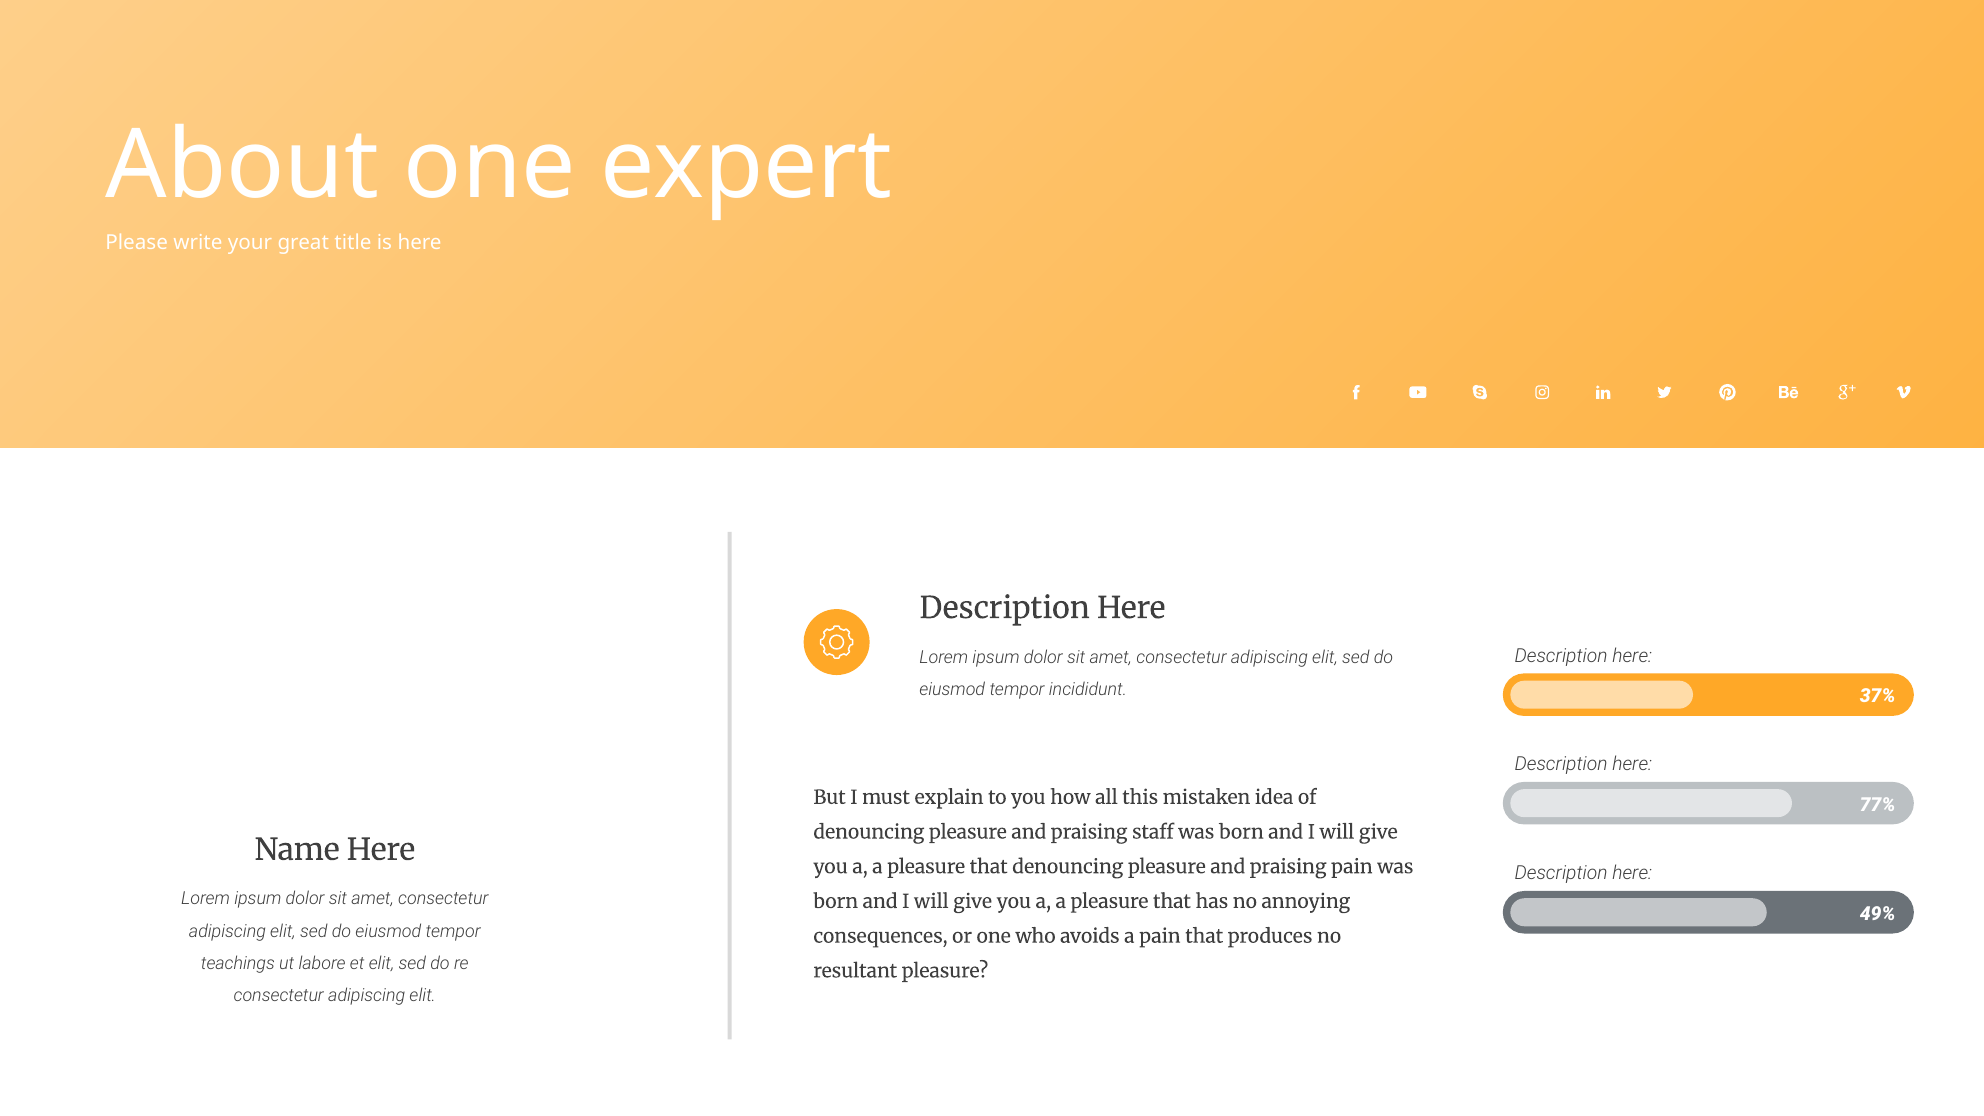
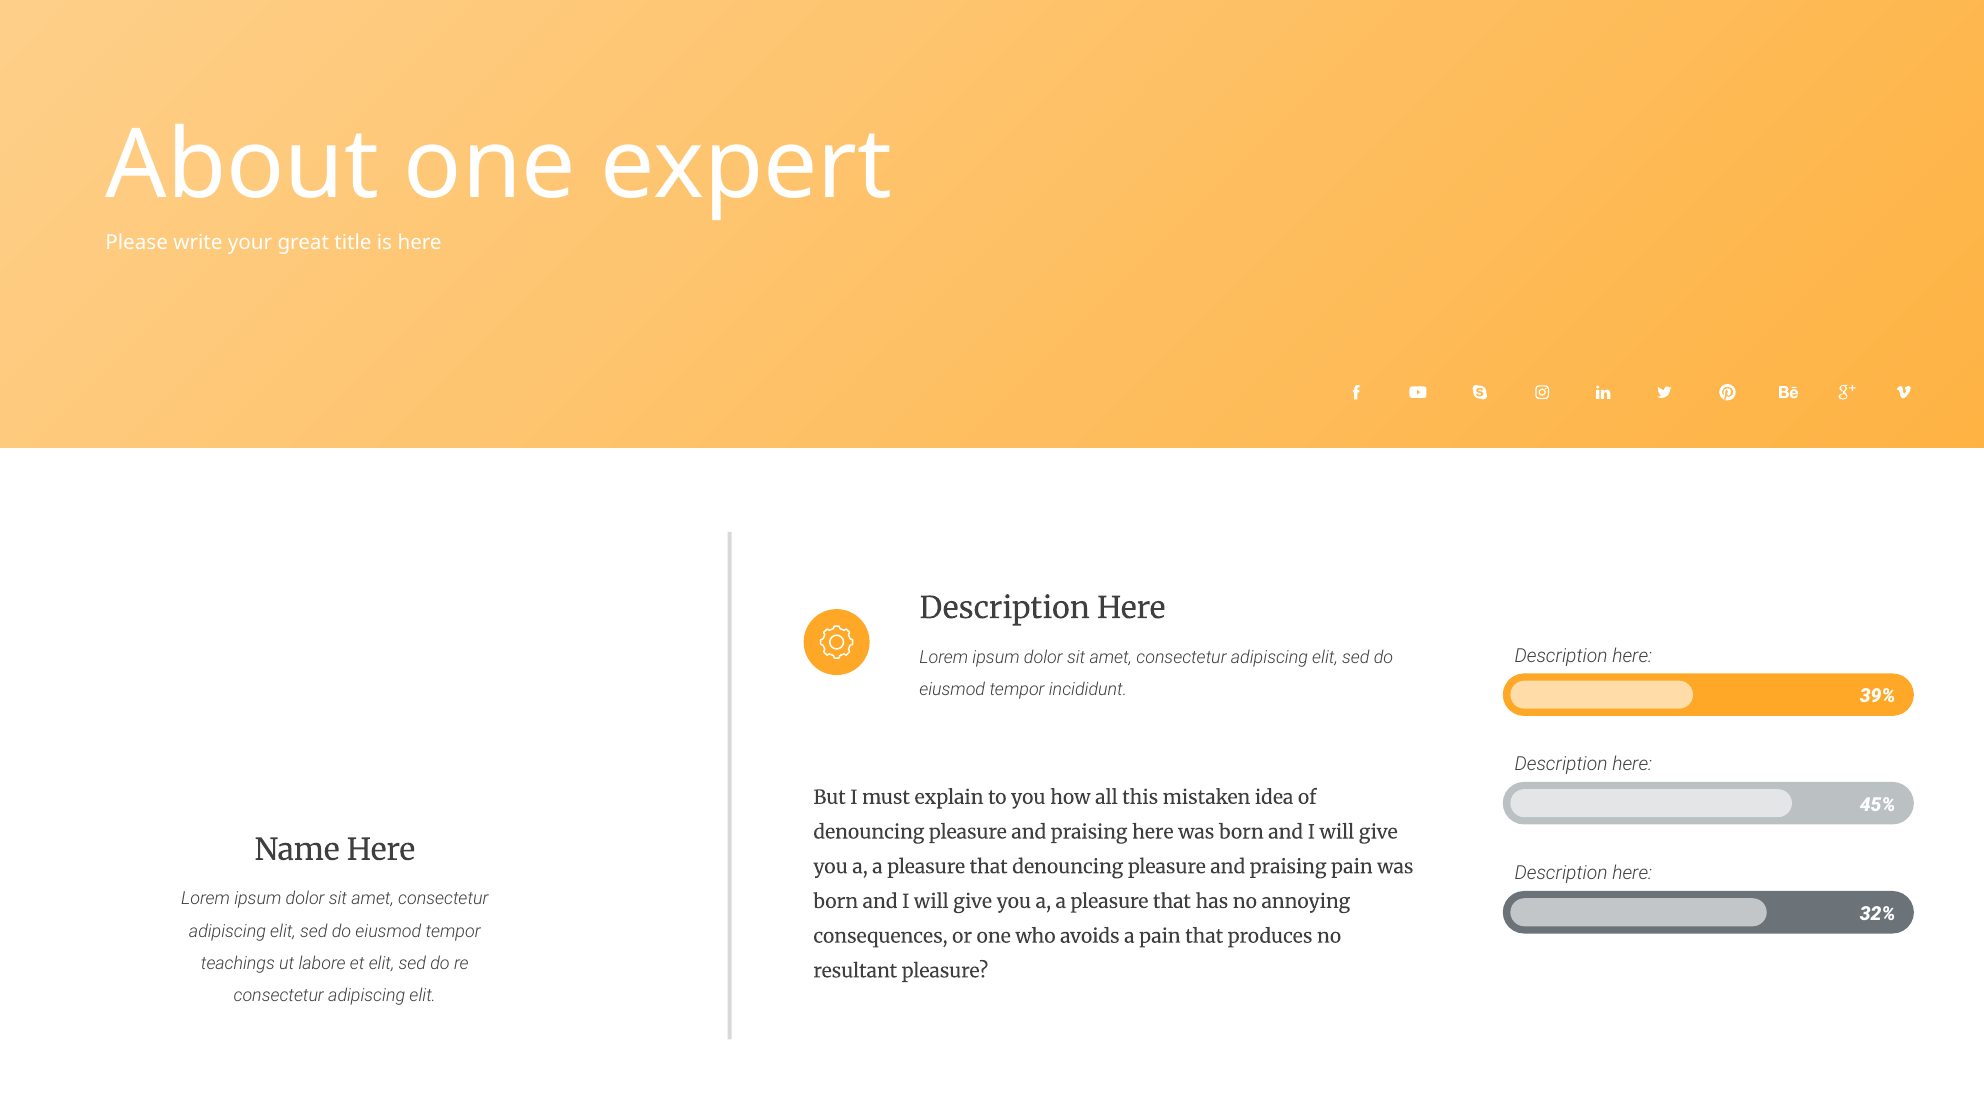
37%: 37% -> 39%
77%: 77% -> 45%
praising staff: staff -> here
49%: 49% -> 32%
